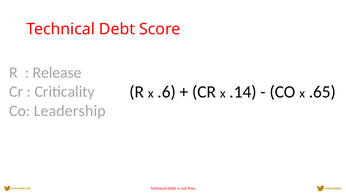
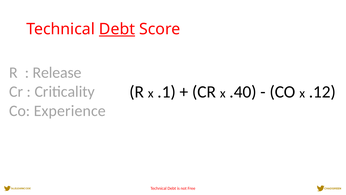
Debt at (117, 29) underline: none -> present
.6: .6 -> .1
.14: .14 -> .40
.65: .65 -> .12
Leadership: Leadership -> Experience
